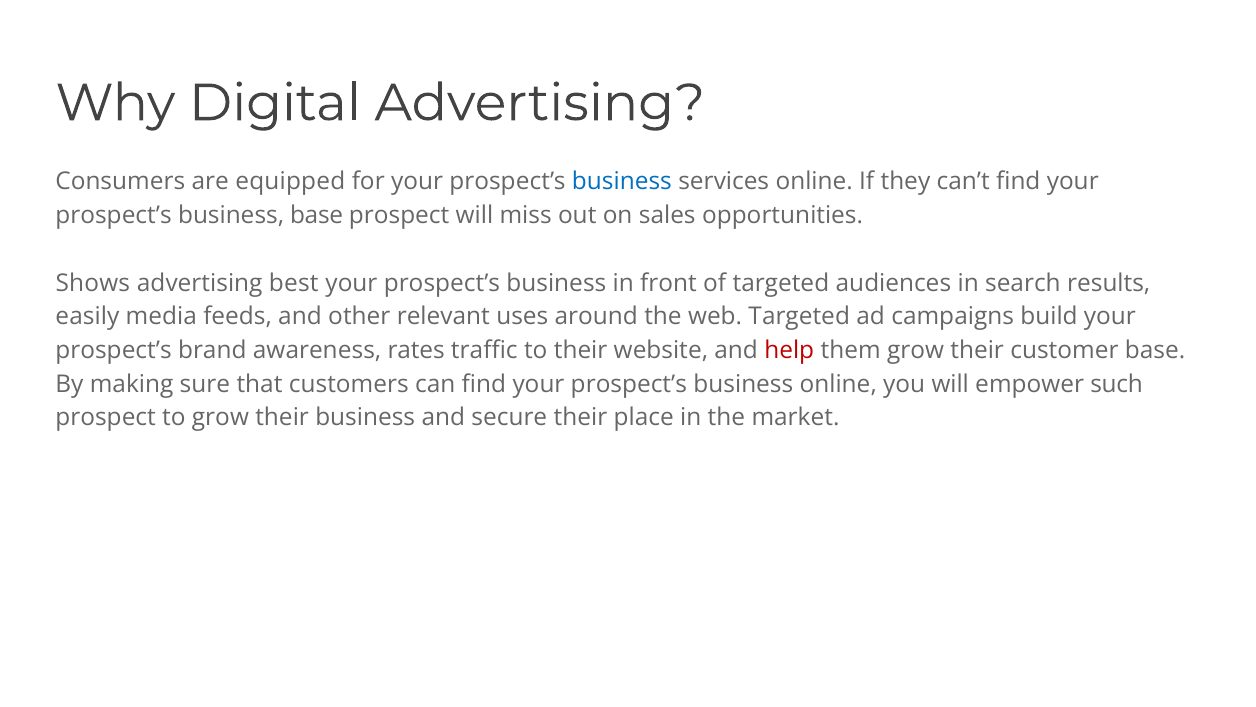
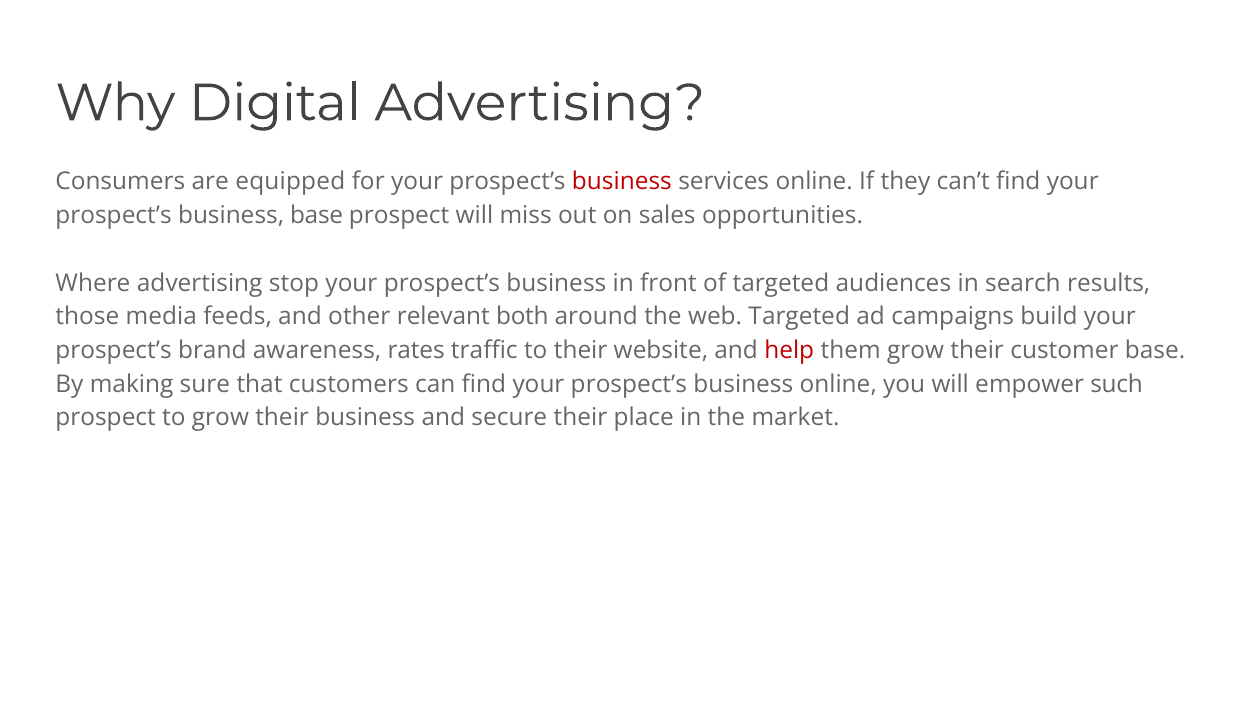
business at (622, 182) colour: blue -> red
Shows: Shows -> Where
best: best -> stop
easily: easily -> those
uses: uses -> both
